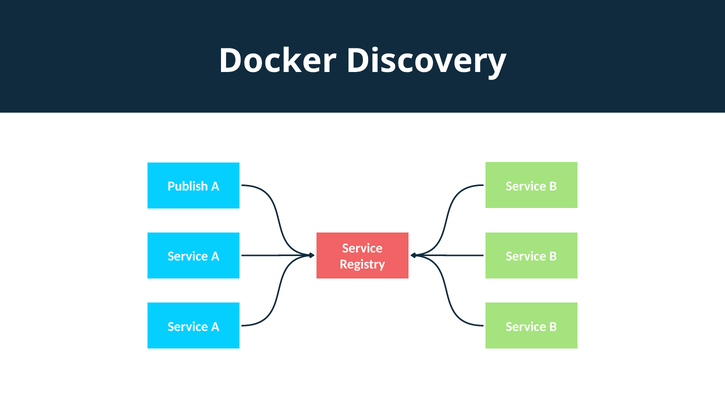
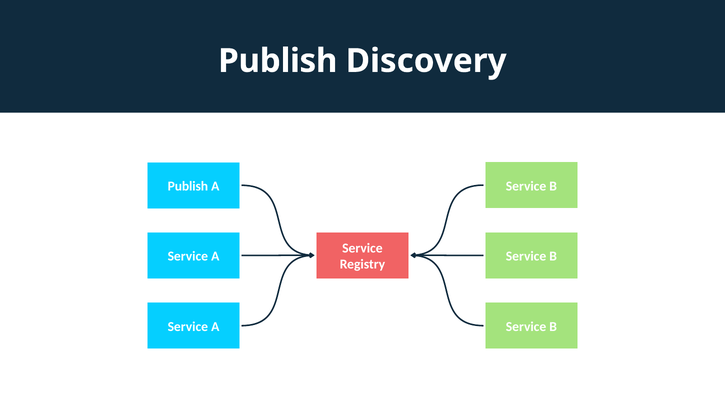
Docker at (278, 61): Docker -> Publish
